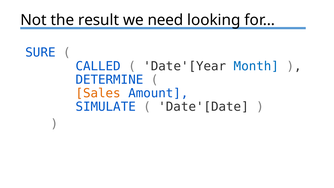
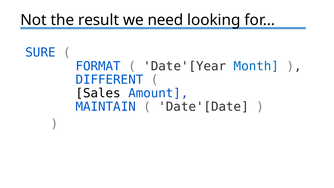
CALLED: CALLED -> FORMAT
DETERMINE: DETERMINE -> DIFFERENT
Sales colour: orange -> black
SIMULATE: SIMULATE -> MAINTAIN
